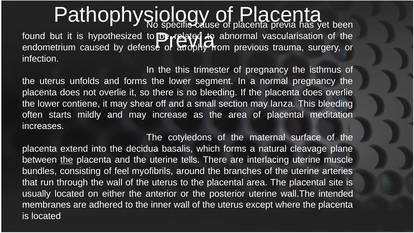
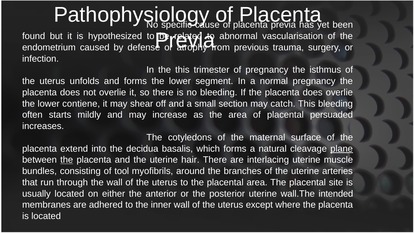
lanza: lanza -> catch
meditation: meditation -> persuaded
plane underline: none -> present
tells: tells -> hair
feel: feel -> tool
